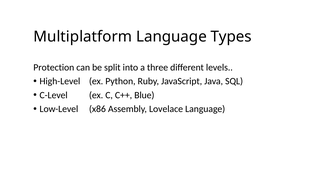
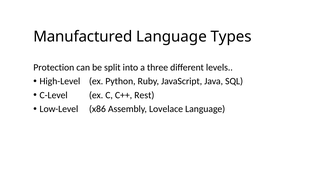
Multiplatform: Multiplatform -> Manufactured
Blue: Blue -> Rest
